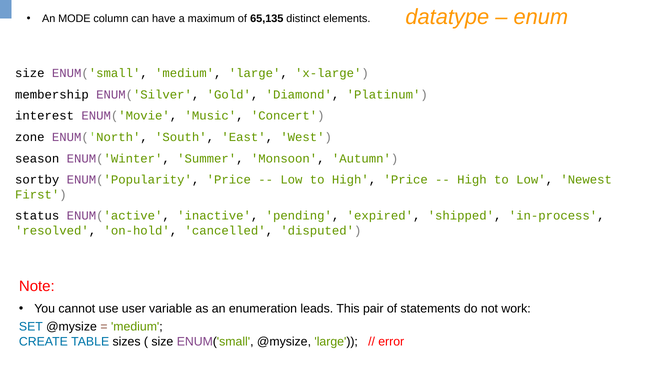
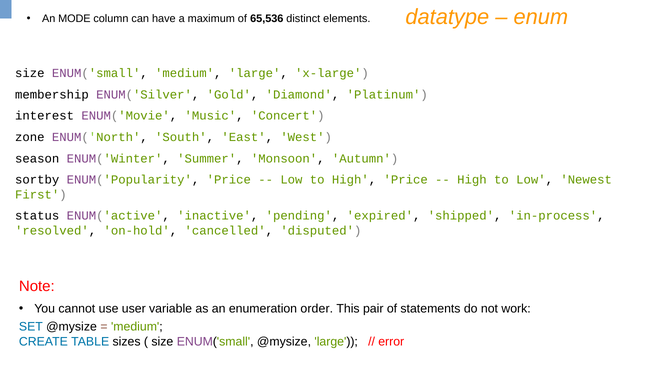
65,135: 65,135 -> 65,536
leads: leads -> order
